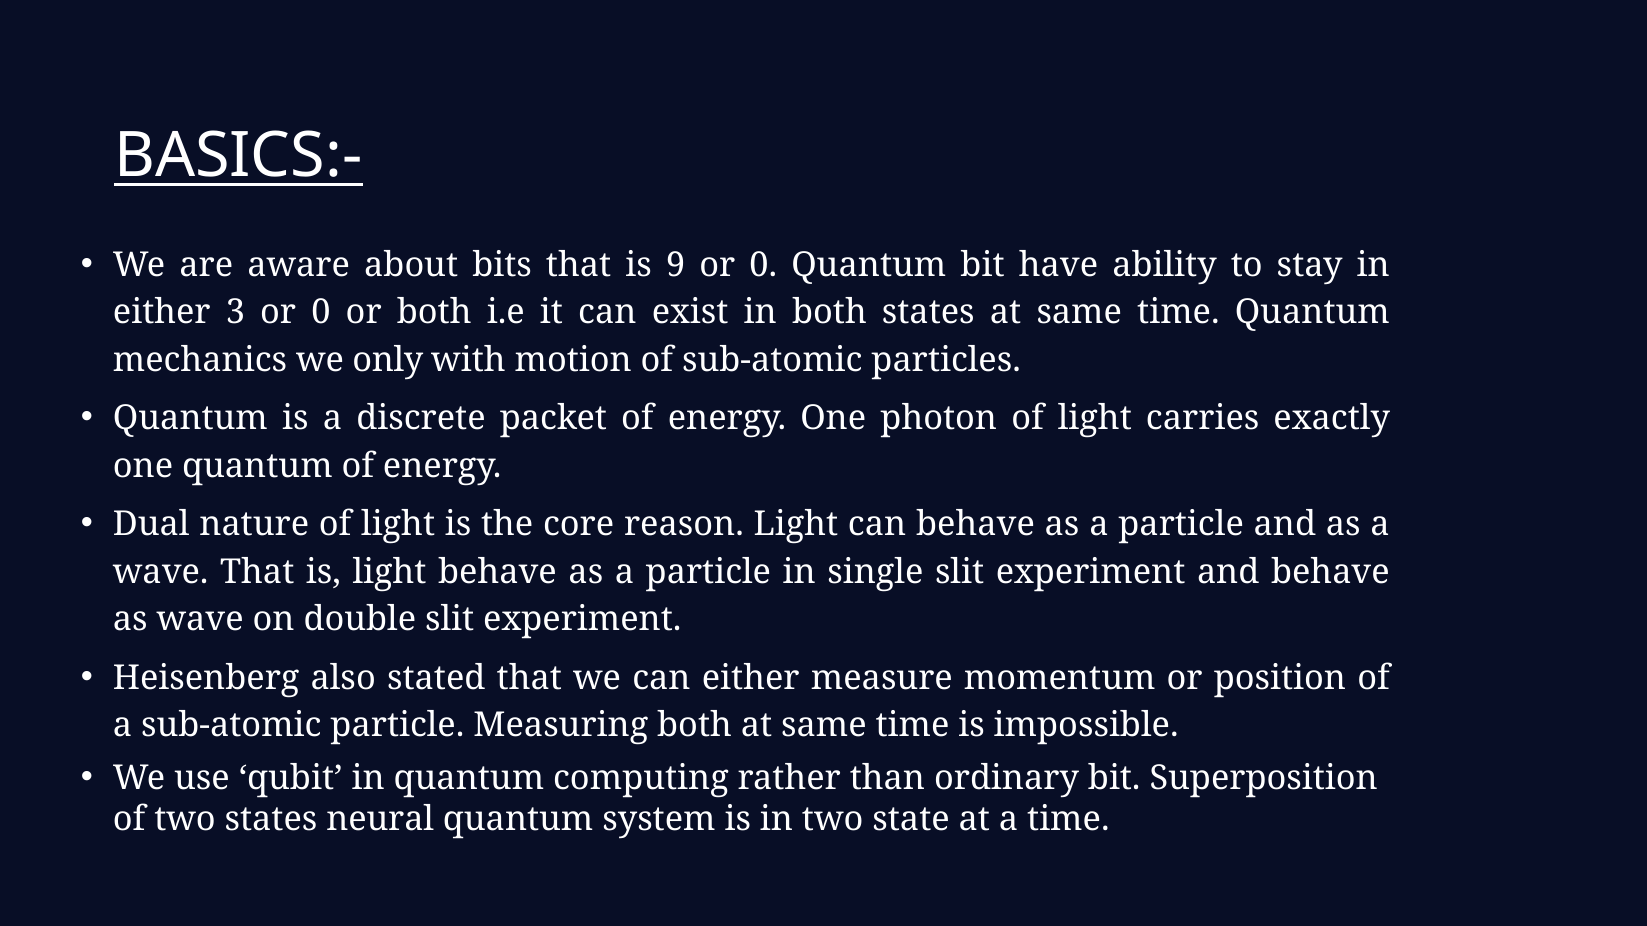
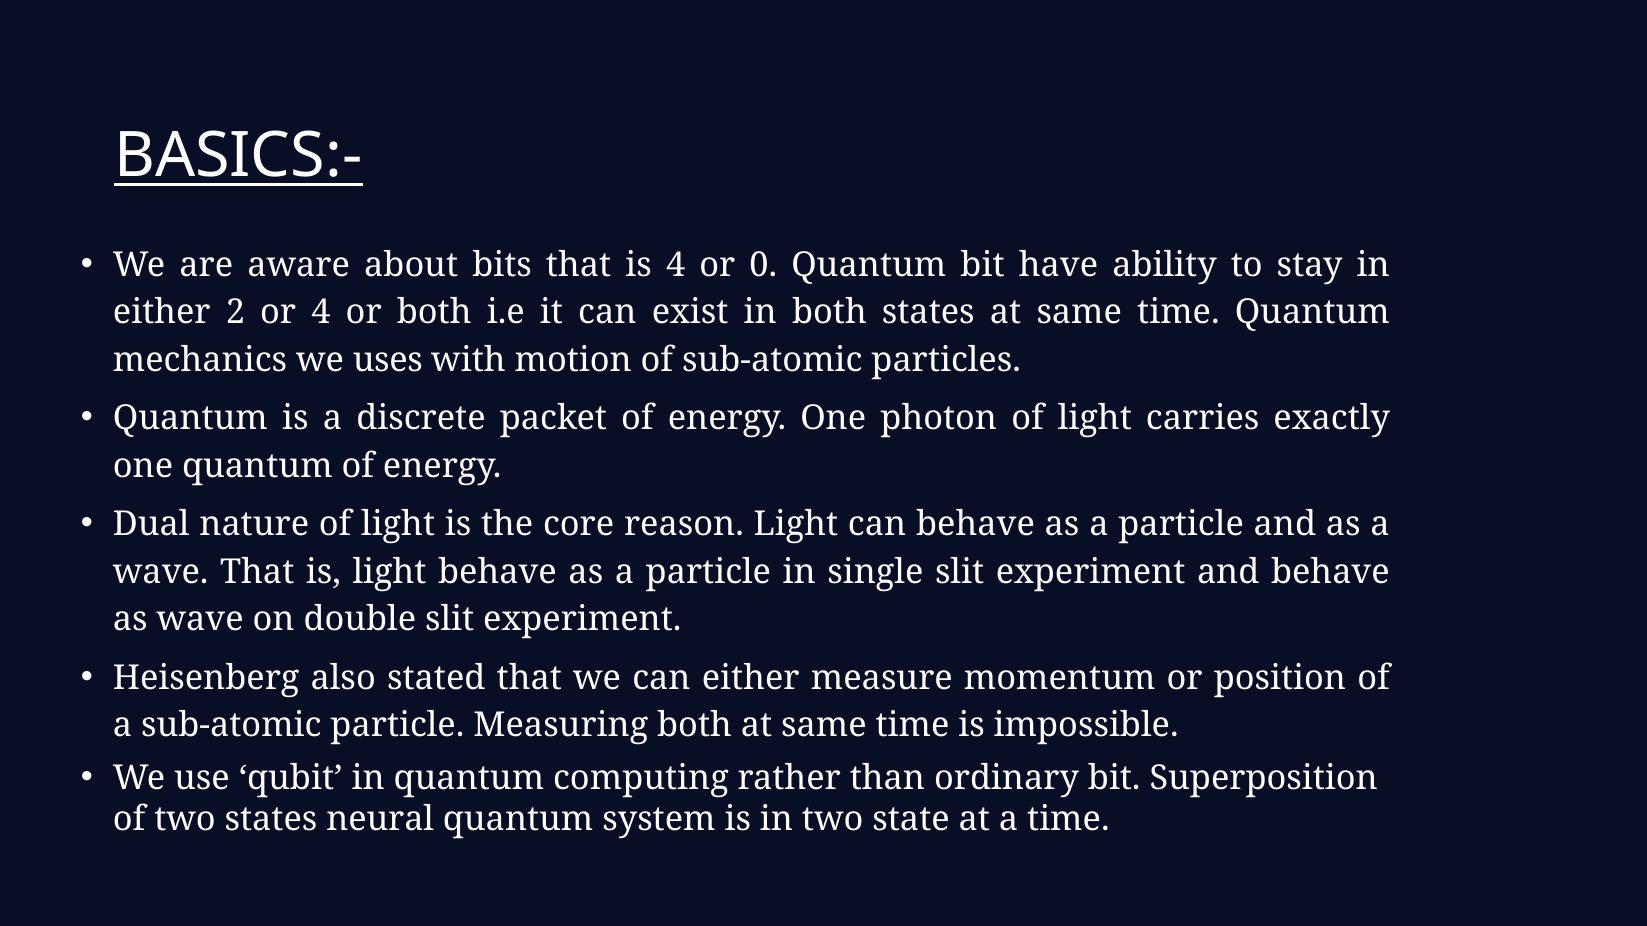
is 9: 9 -> 4
3: 3 -> 2
0 at (321, 313): 0 -> 4
only: only -> uses
